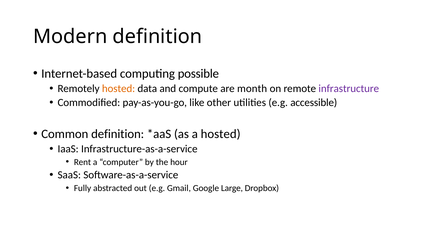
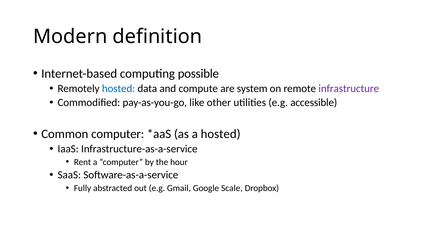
hosted at (119, 89) colour: orange -> blue
month: month -> system
Common definition: definition -> computer
Large: Large -> Scale
